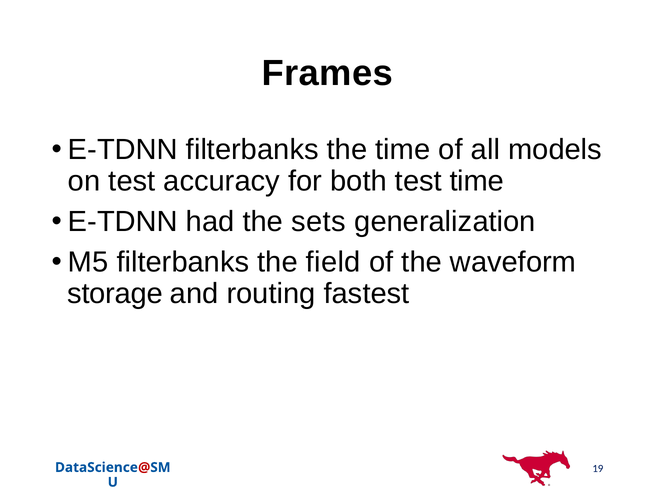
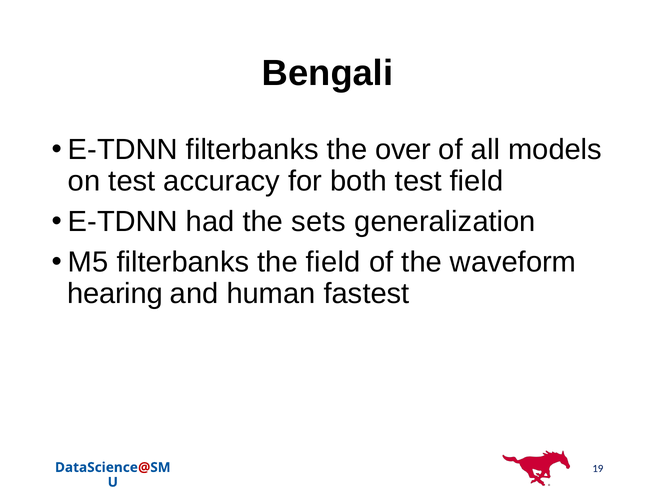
Frames: Frames -> Bengali
the time: time -> over
test time: time -> field
storage: storage -> hearing
routing: routing -> human
